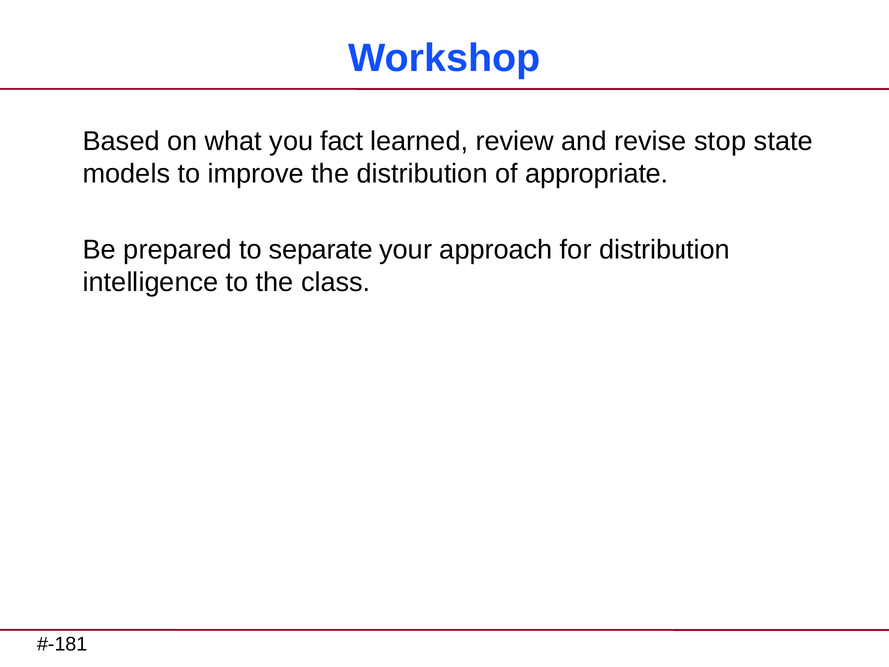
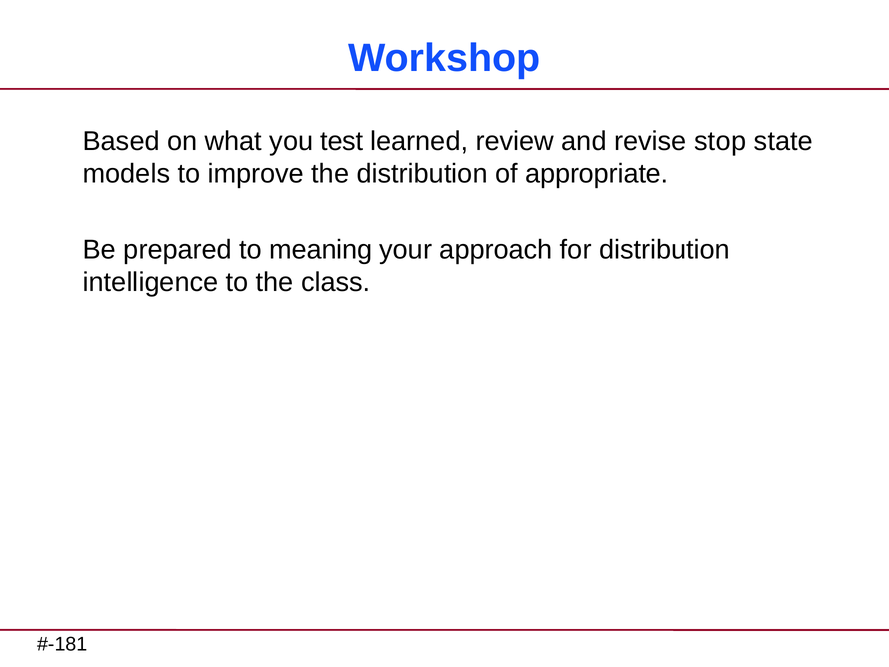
fact: fact -> test
separate: separate -> meaning
